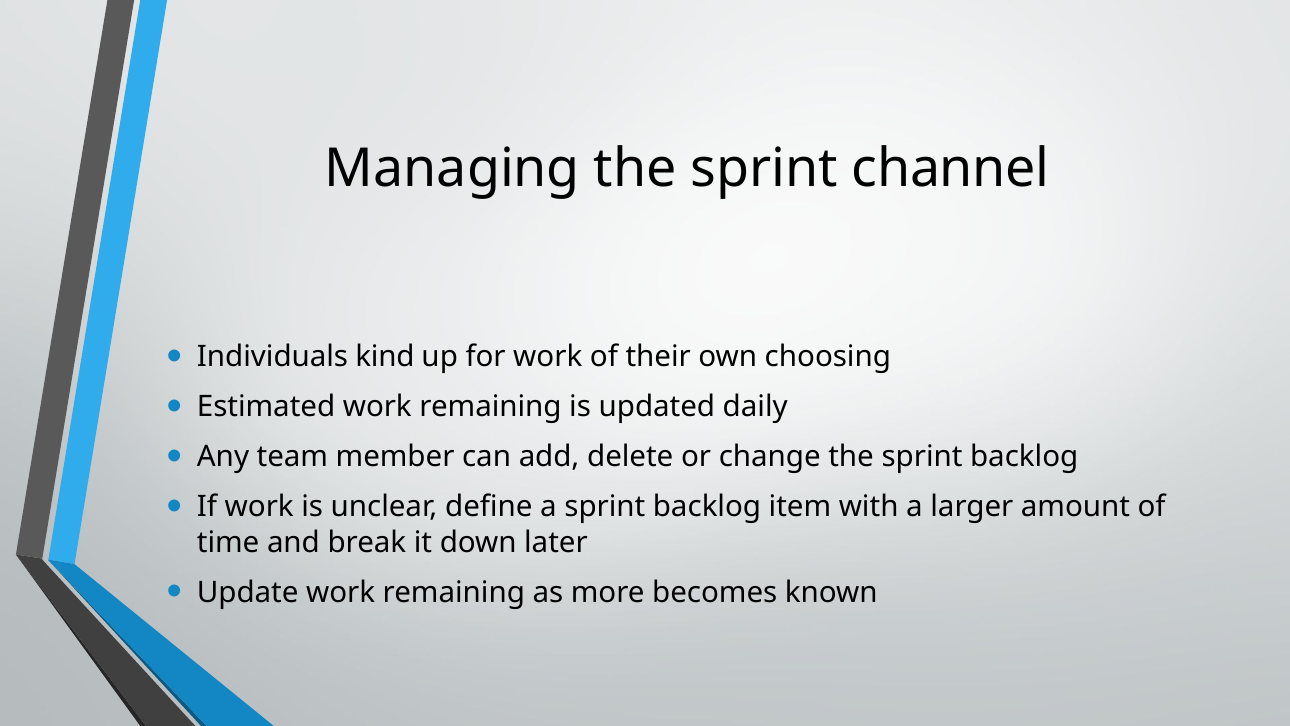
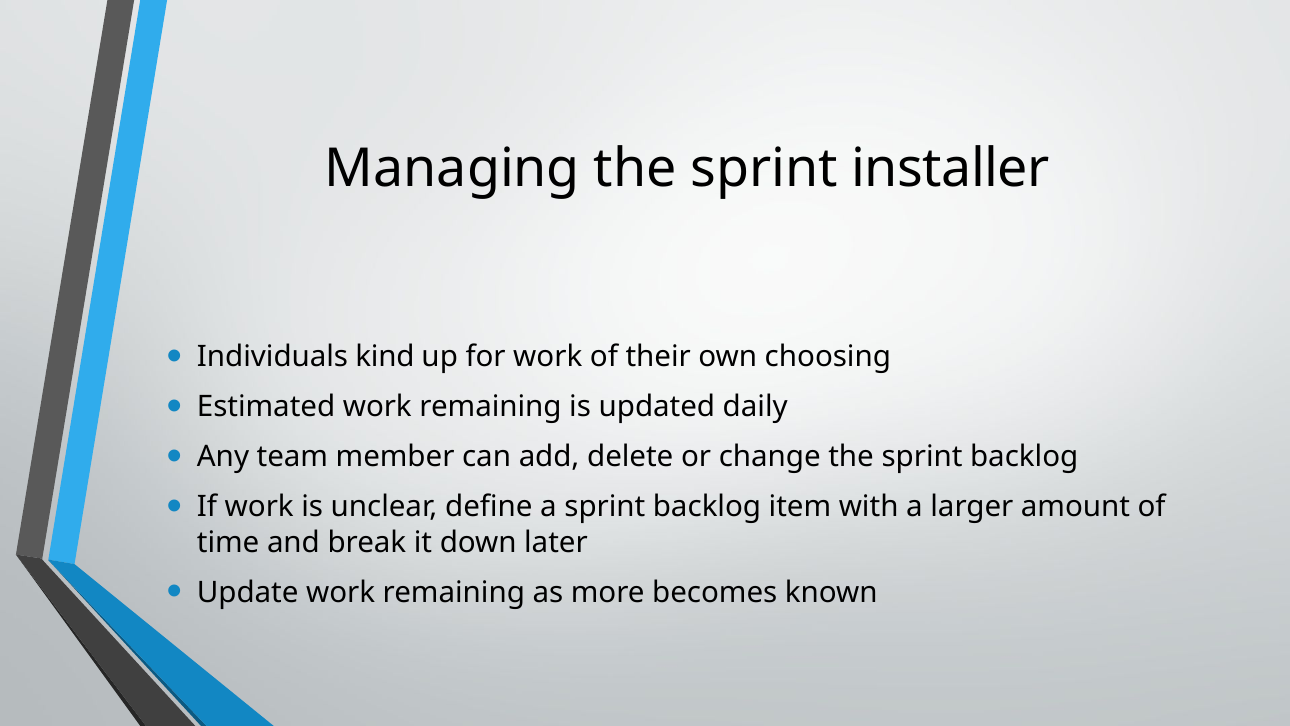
channel: channel -> installer
